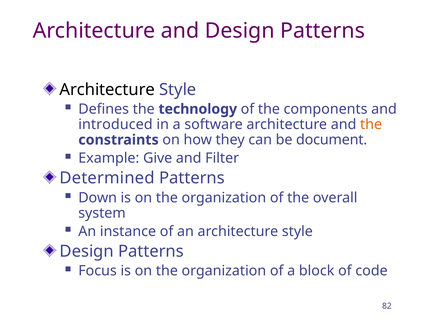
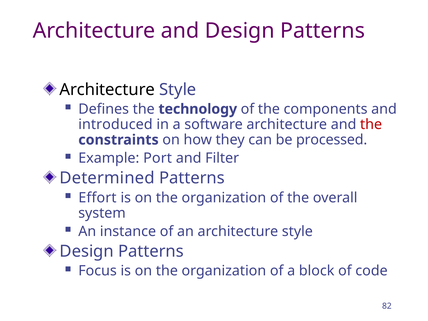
the at (371, 124) colour: orange -> red
document: document -> processed
Give: Give -> Port
Down: Down -> Effort
